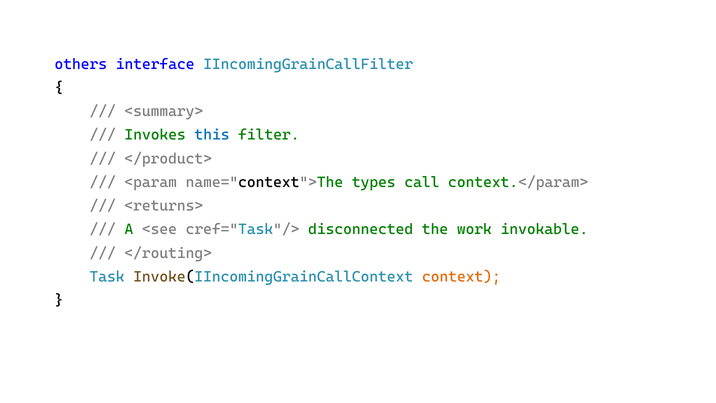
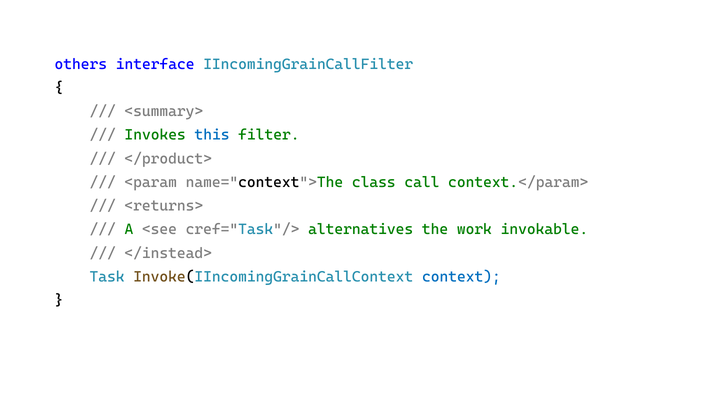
types: types -> class
disconnected: disconnected -> alternatives
</routing>: </routing> -> </instead>
context colour: orange -> blue
